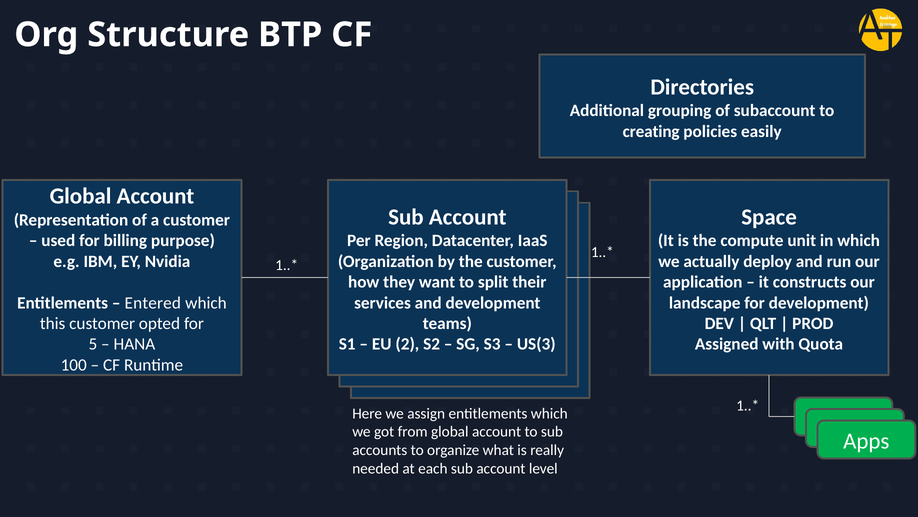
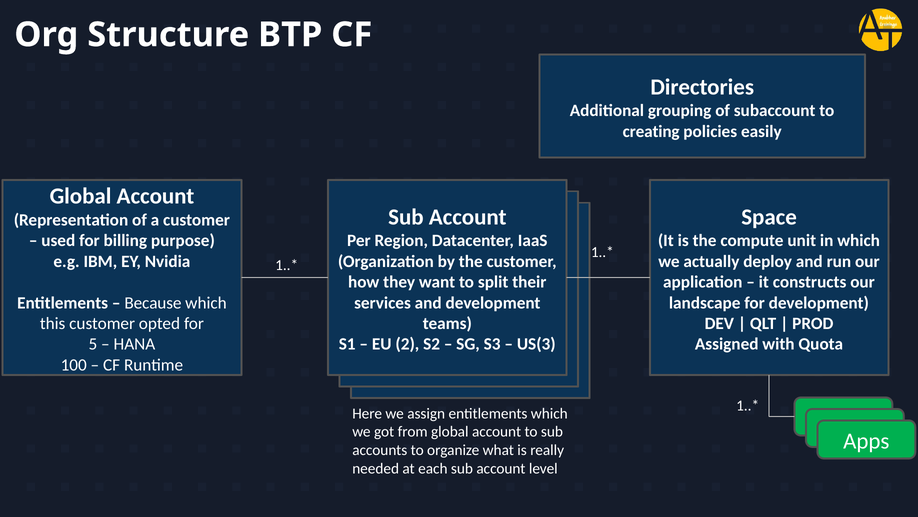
Entered: Entered -> Because
